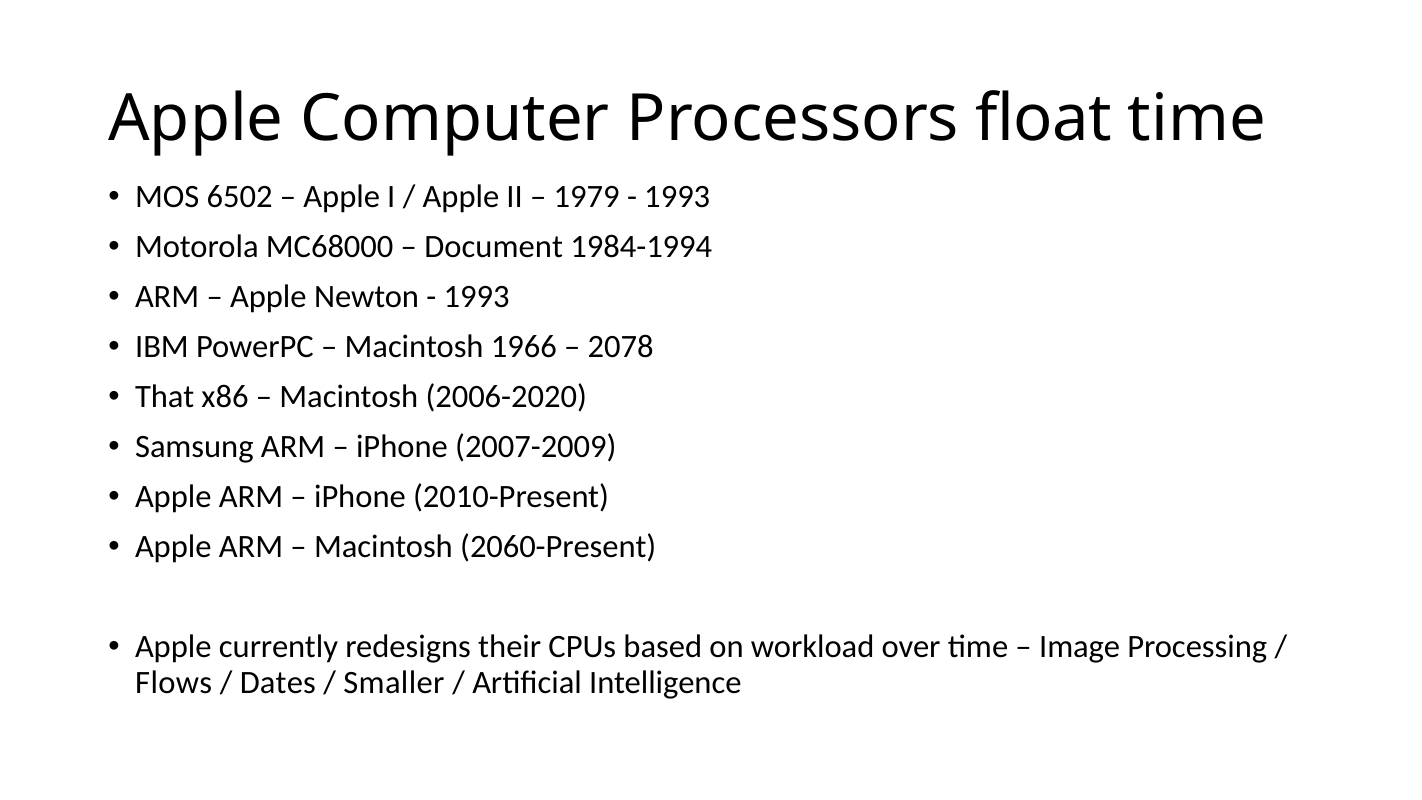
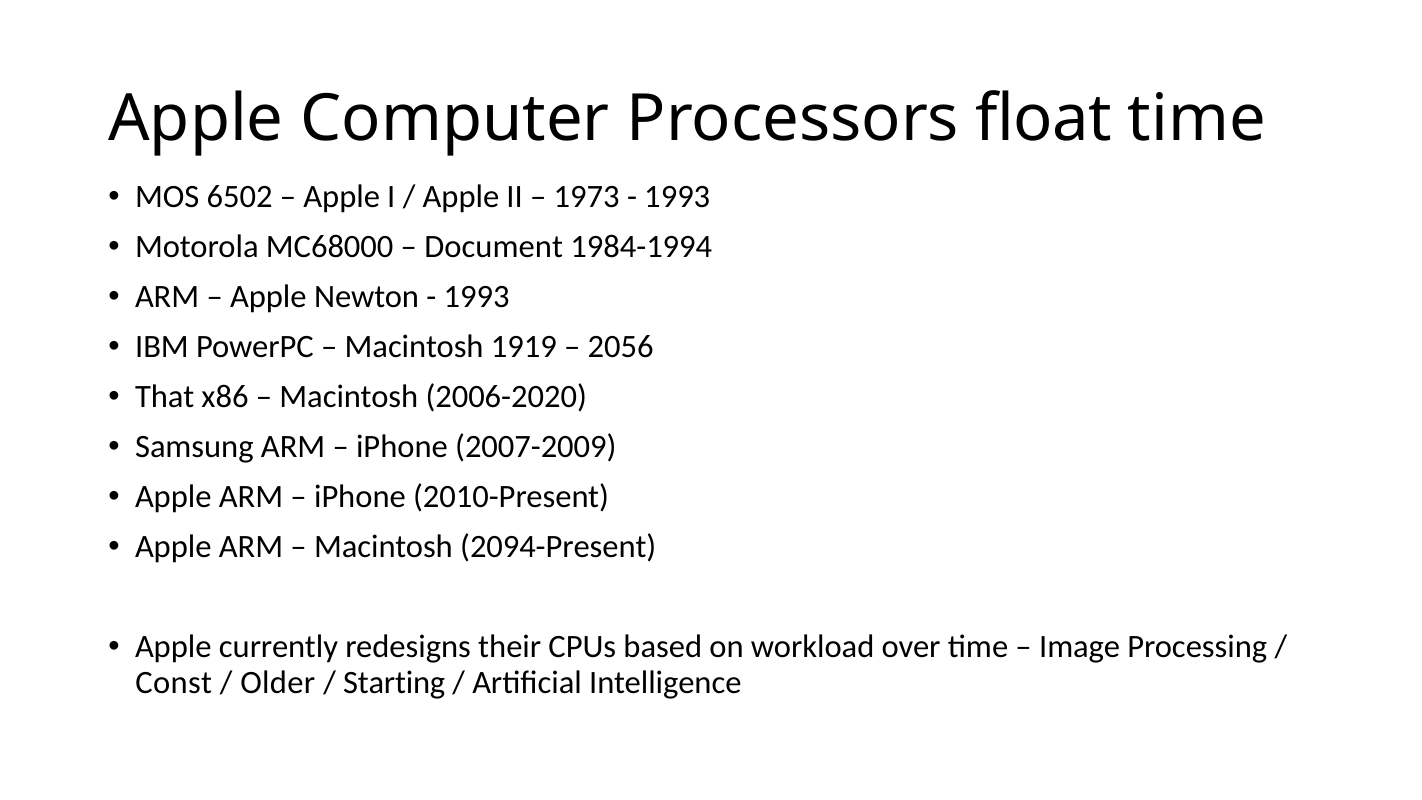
1979: 1979 -> 1973
1966: 1966 -> 1919
2078: 2078 -> 2056
2060-Present: 2060-Present -> 2094-Present
Flows: Flows -> Const
Dates: Dates -> Older
Smaller: Smaller -> Starting
